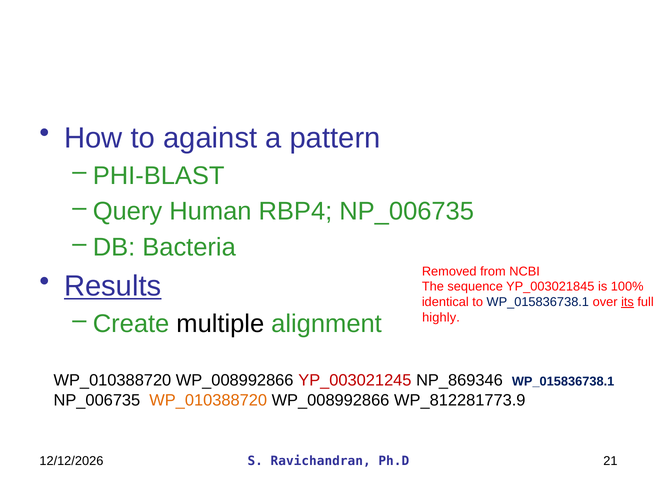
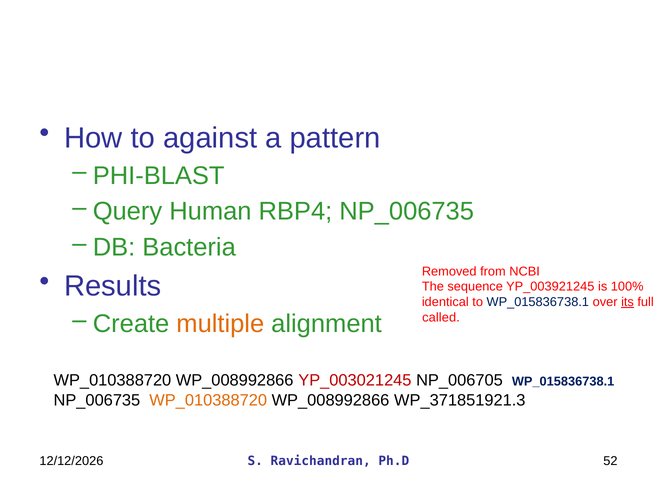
Results underline: present -> none
YP_003021845: YP_003021845 -> YP_003921245
multiple colour: black -> orange
highly: highly -> called
NP_869346: NP_869346 -> NP_006705
WP_812281773.9: WP_812281773.9 -> WP_371851921.3
21: 21 -> 52
